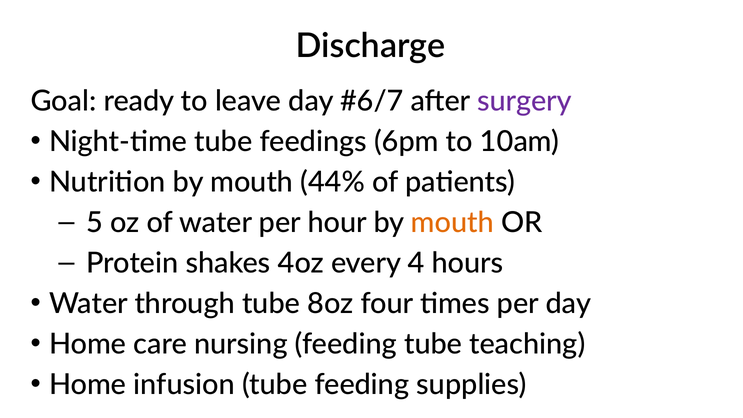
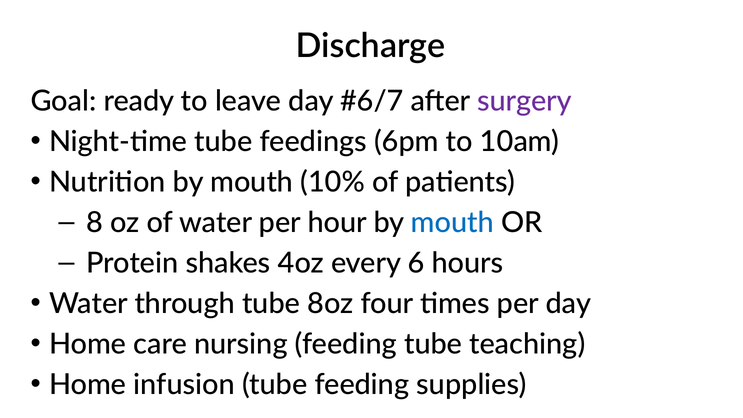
44%: 44% -> 10%
5: 5 -> 8
mouth at (452, 223) colour: orange -> blue
4: 4 -> 6
